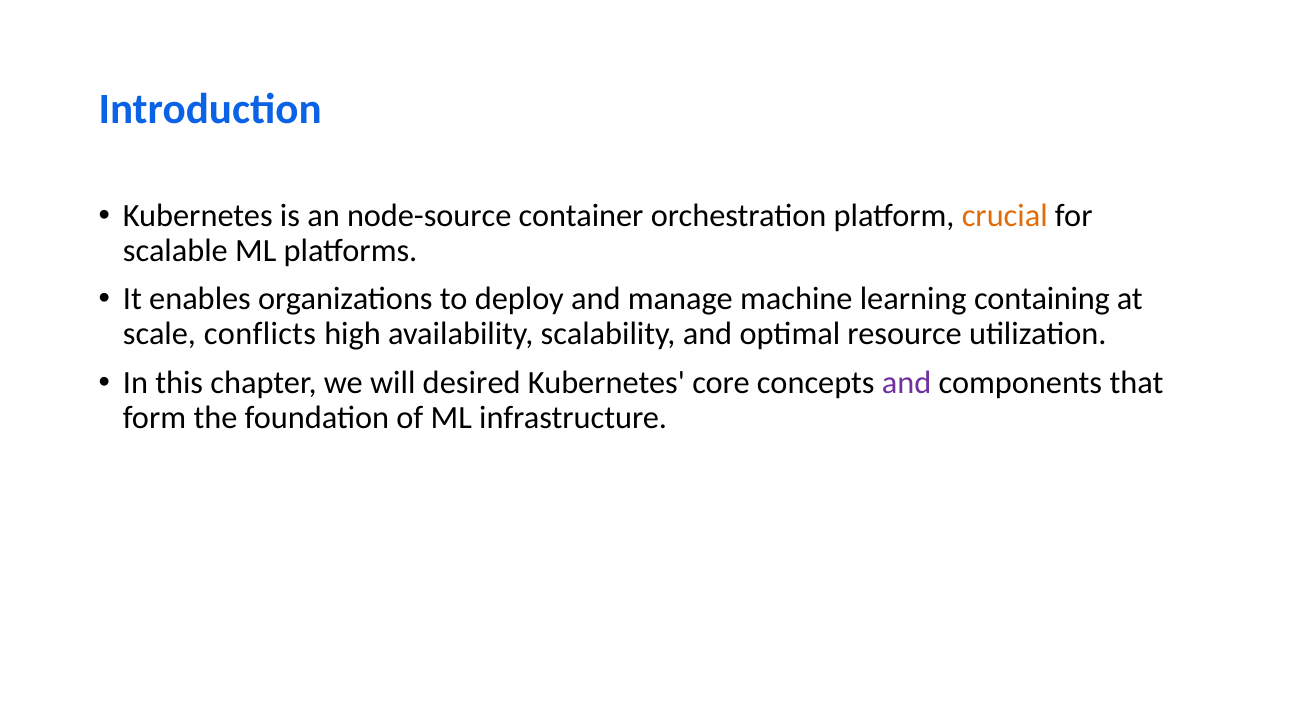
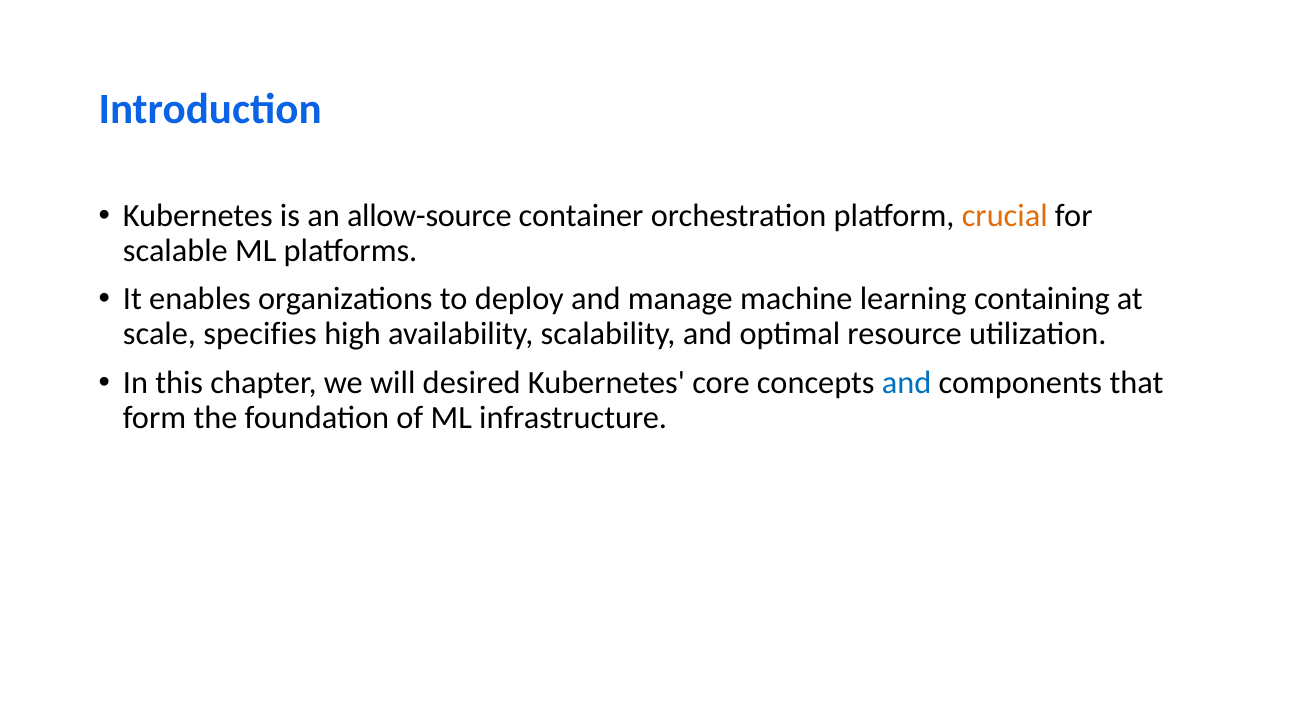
node-source: node-source -> allow-source
conflicts: conflicts -> specifies
and at (907, 383) colour: purple -> blue
